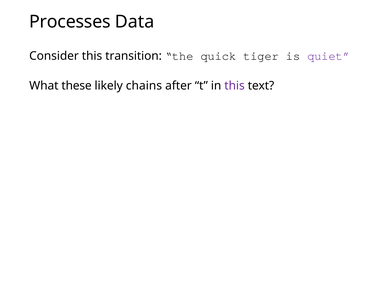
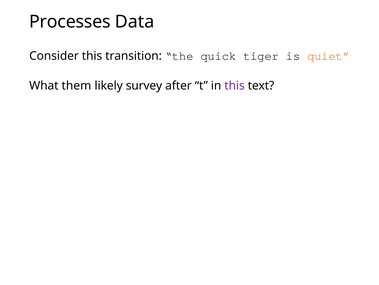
quiet colour: purple -> orange
these: these -> them
chains: chains -> survey
